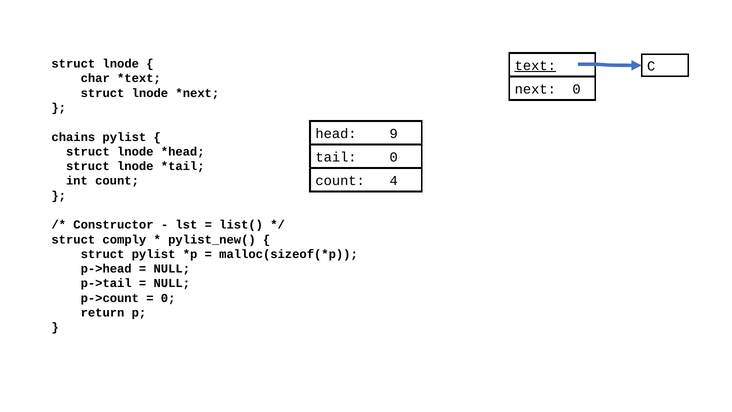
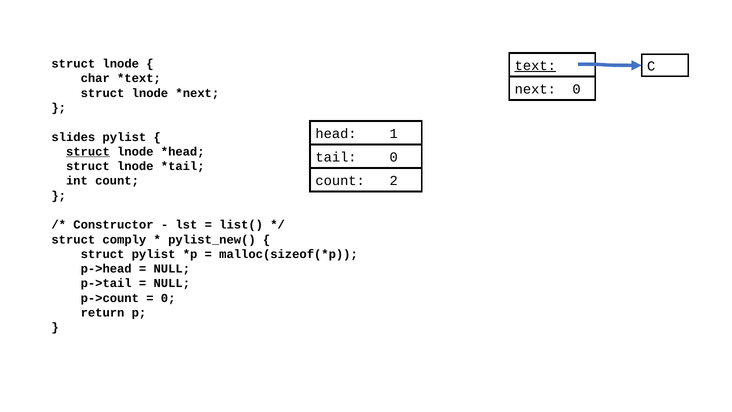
9: 9 -> 1
chains: chains -> slides
struct at (88, 152) underline: none -> present
4: 4 -> 2
